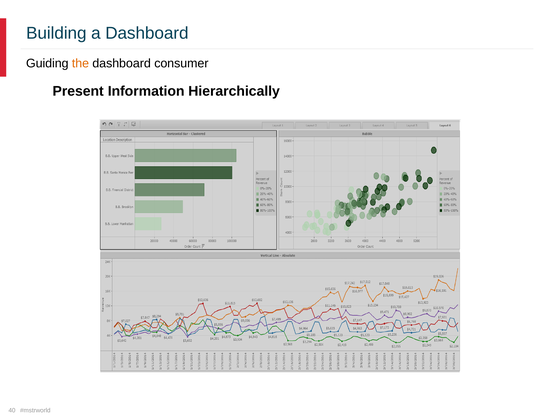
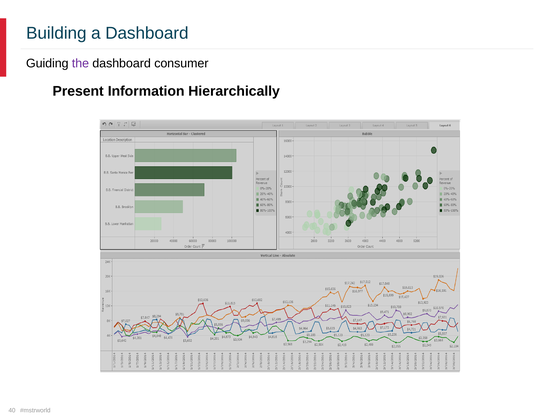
the colour: orange -> purple
